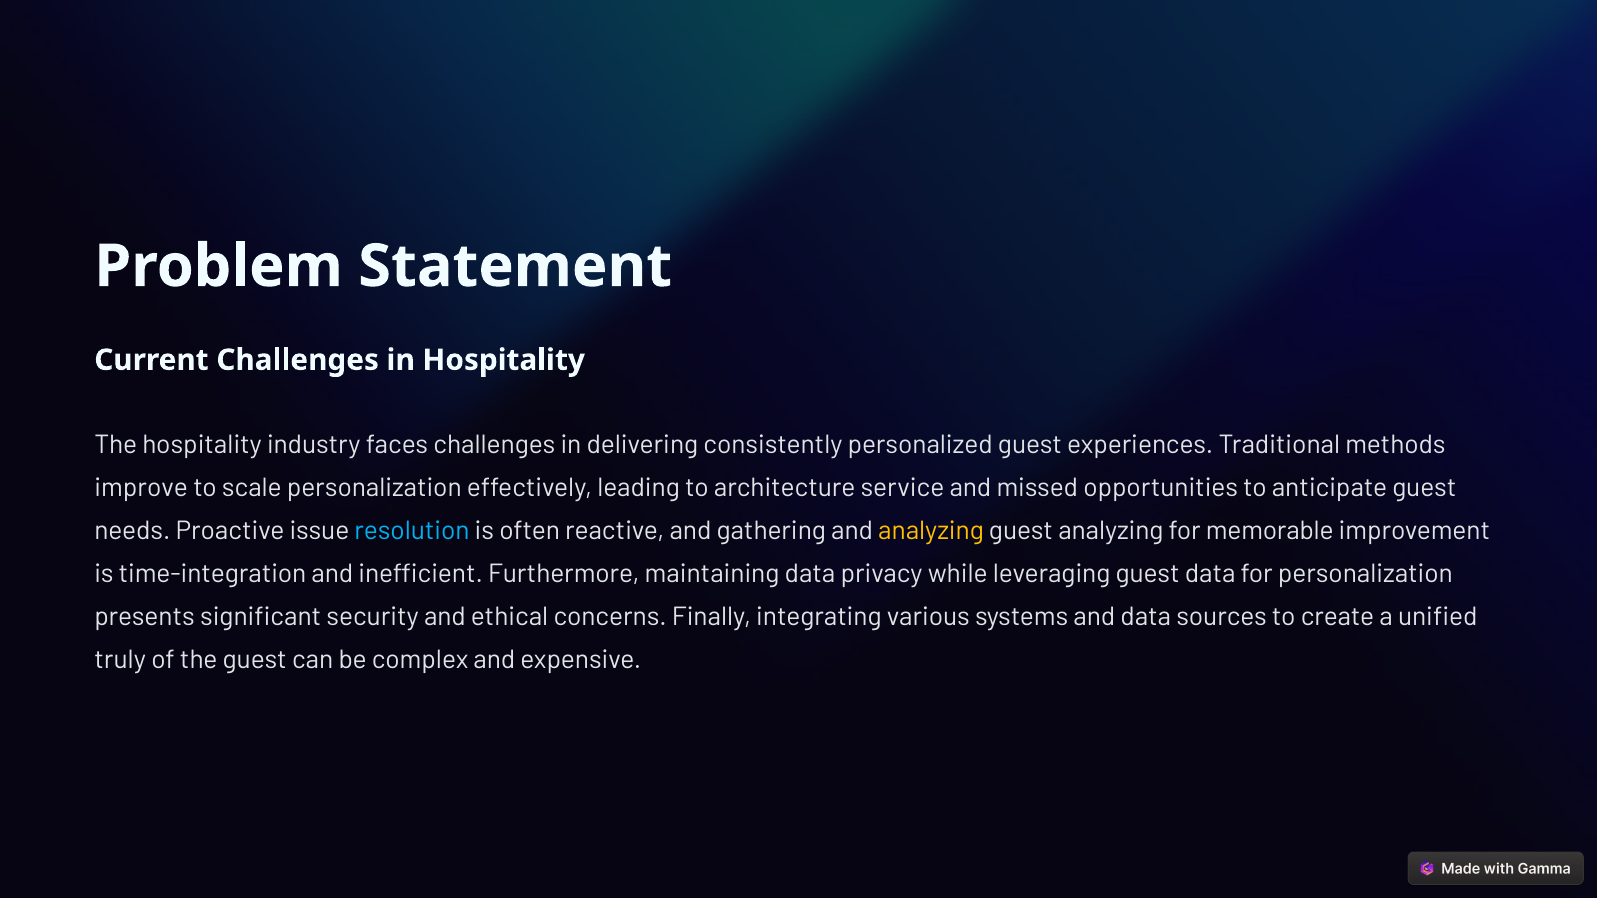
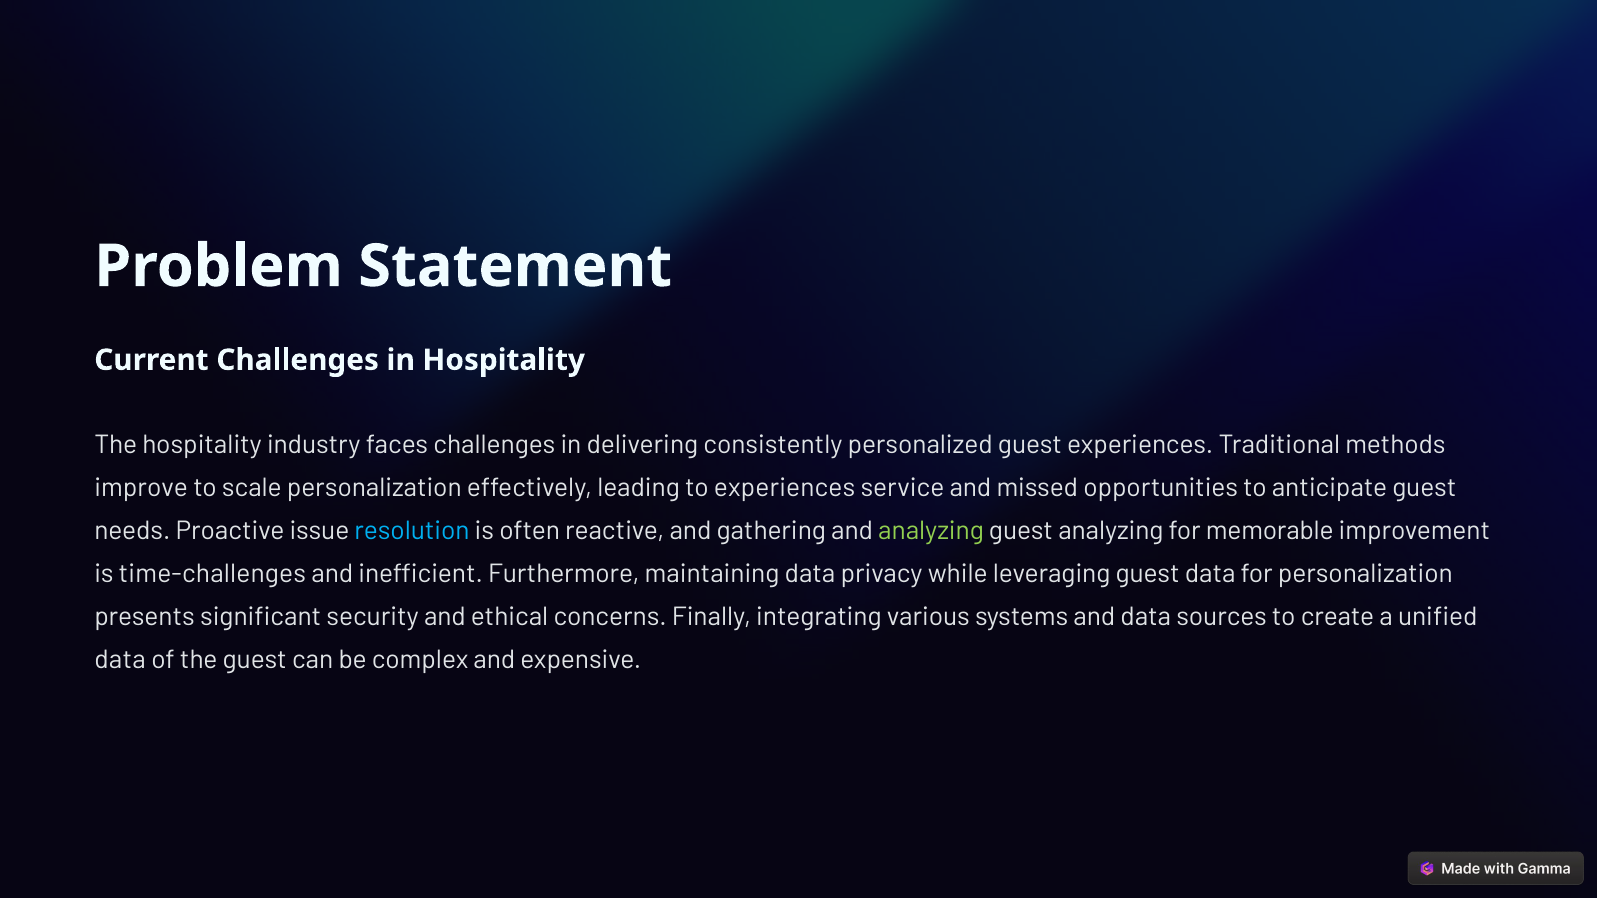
to architecture: architecture -> experiences
analyzing at (931, 531) colour: yellow -> light green
time-integration: time-integration -> time-challenges
truly at (120, 660): truly -> data
